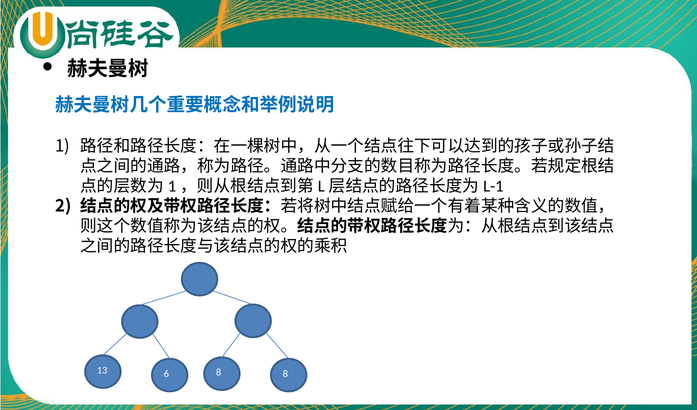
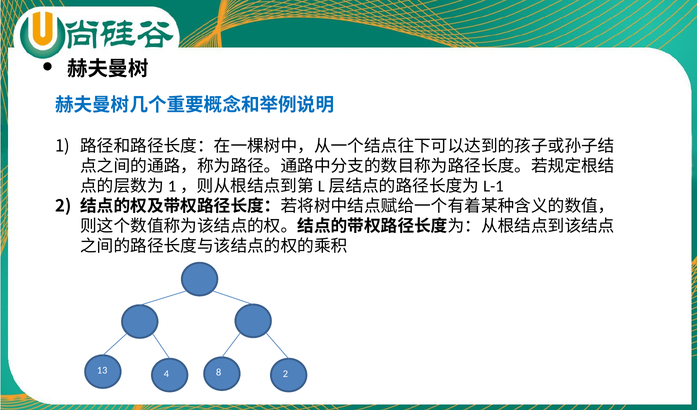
6: 6 -> 4
8 8: 8 -> 2
